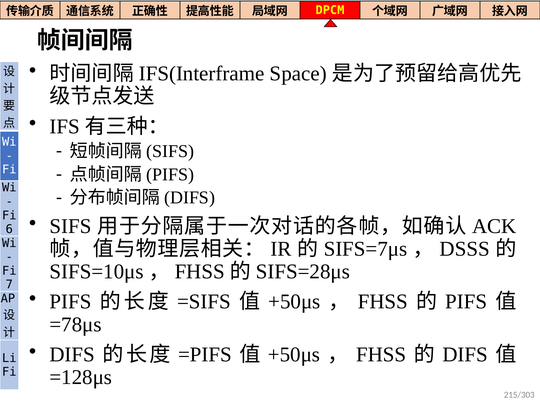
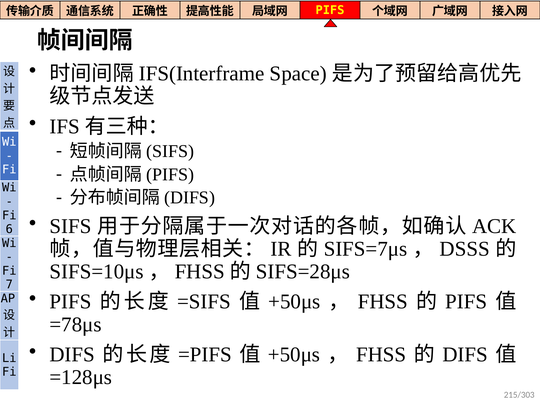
DPCM at (330, 10): DPCM -> PIFS
